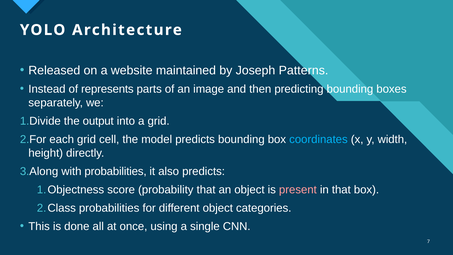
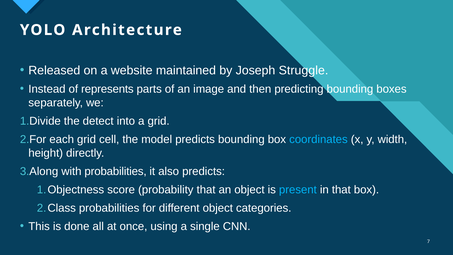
Patterns: Patterns -> Struggle
output: output -> detect
present colour: pink -> light blue
